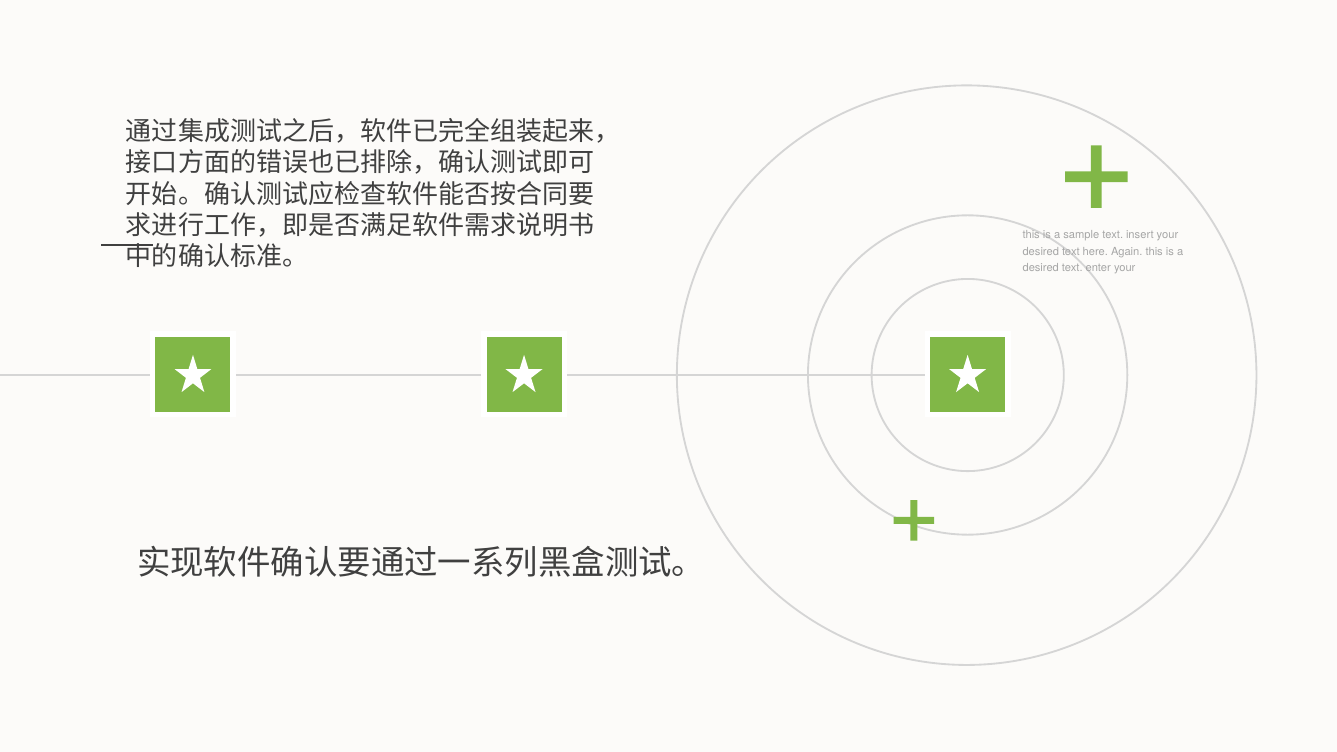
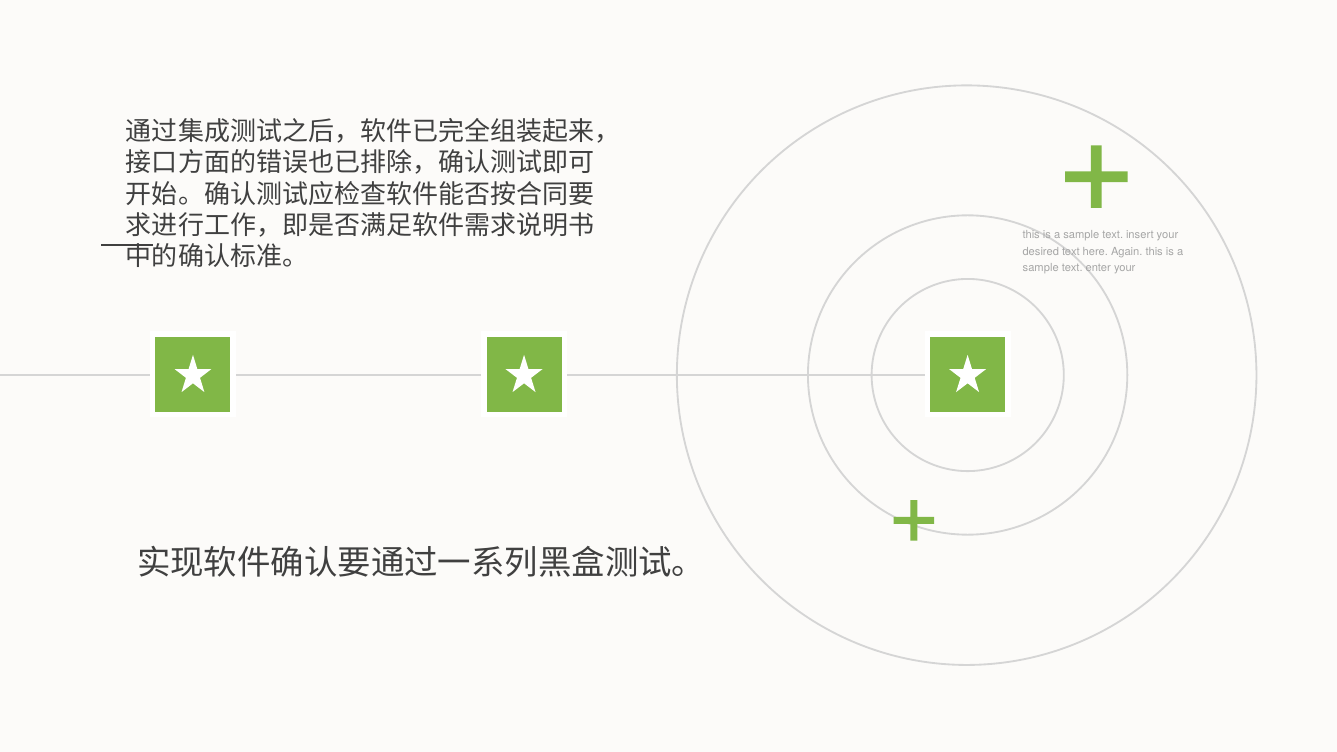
desired at (1041, 268): desired -> sample
